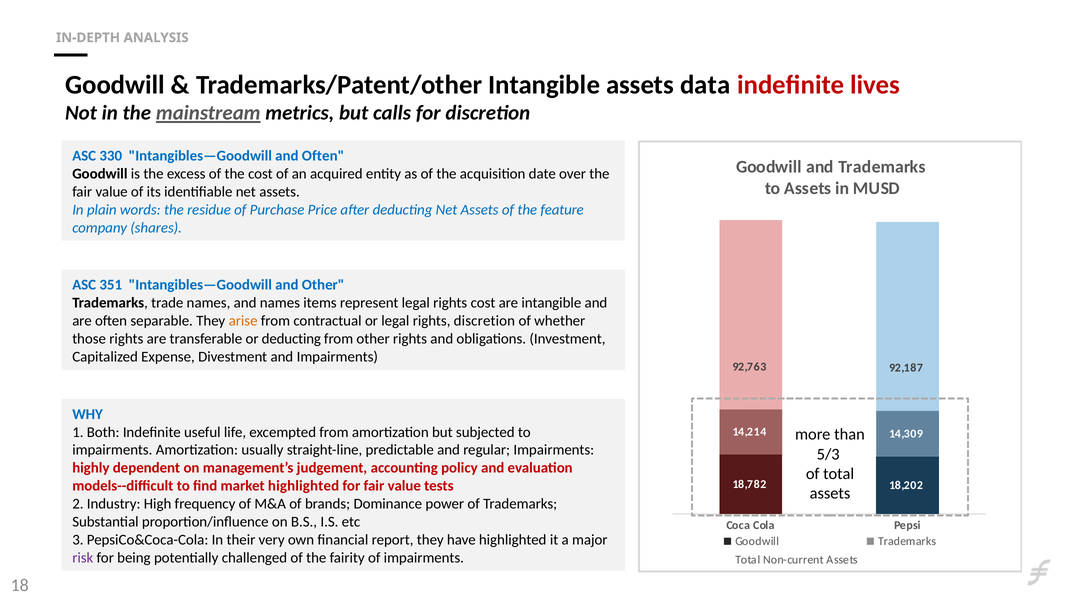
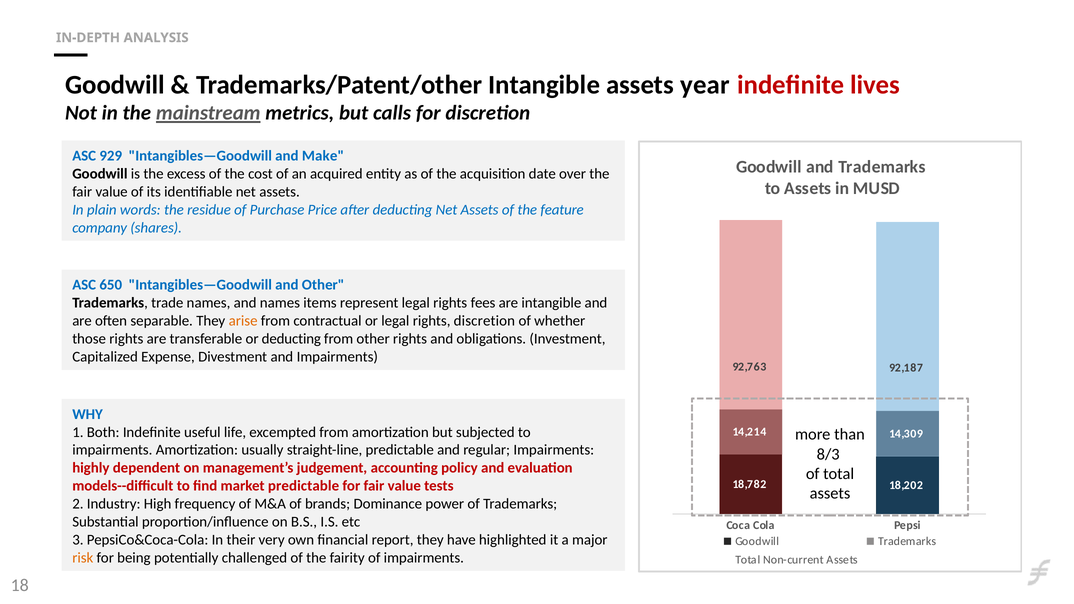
data: data -> year
330: 330 -> 929
and Often: Often -> Make
351: 351 -> 650
rights cost: cost -> fees
5/3: 5/3 -> 8/3
market highlighted: highlighted -> predictable
risk colour: purple -> orange
